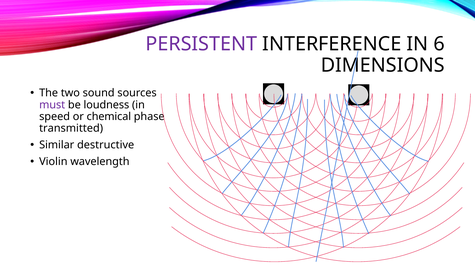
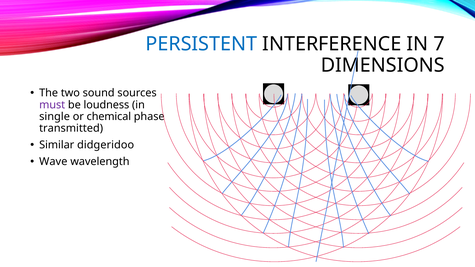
PERSISTENT colour: purple -> blue
6: 6 -> 7
speed: speed -> single
destructive: destructive -> didgeridoo
Violin: Violin -> Wave
